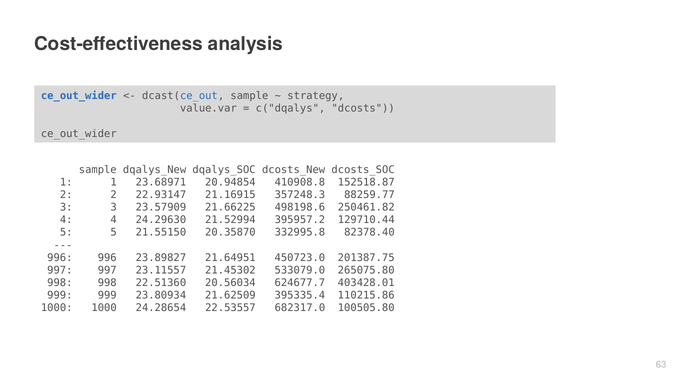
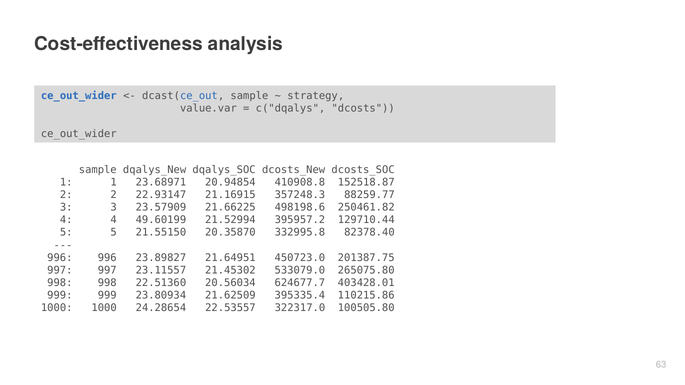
24.29630: 24.29630 -> 49.60199
682317.0: 682317.0 -> 322317.0
